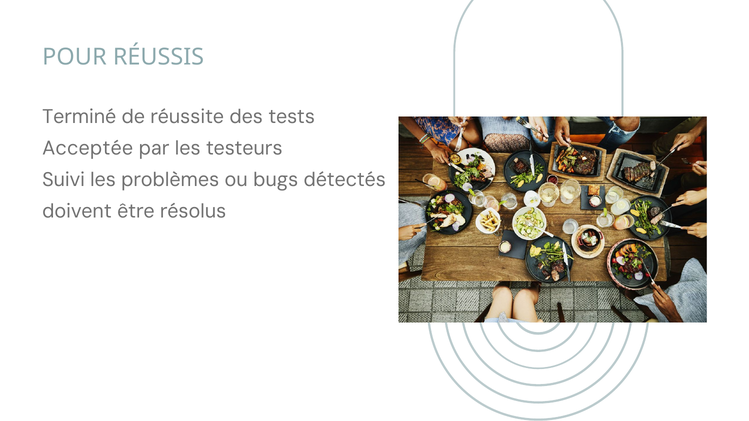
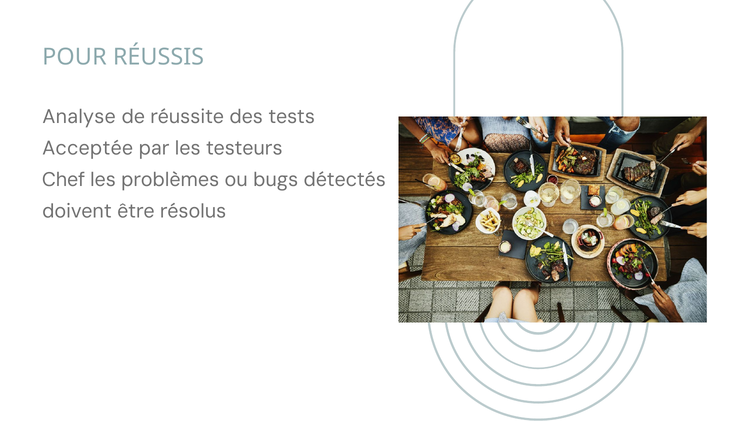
Terminé: Terminé -> Analyse
Suivi: Suivi -> Chef
